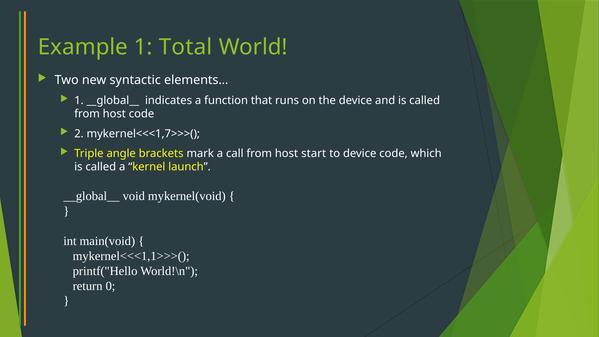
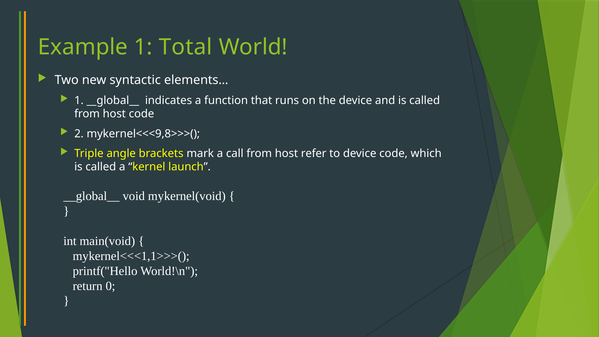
mykernel<<<1,7>>>(: mykernel<<<1,7>>>( -> mykernel<<<9,8>>>(
start: start -> refer
